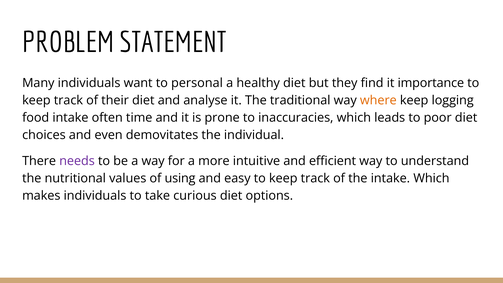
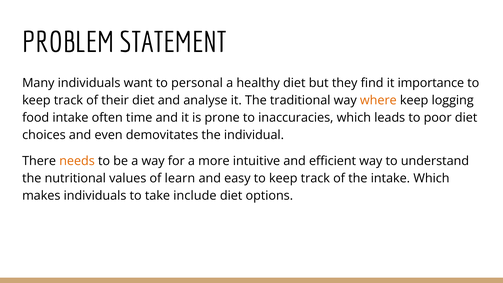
needs colour: purple -> orange
using: using -> learn
curious: curious -> include
